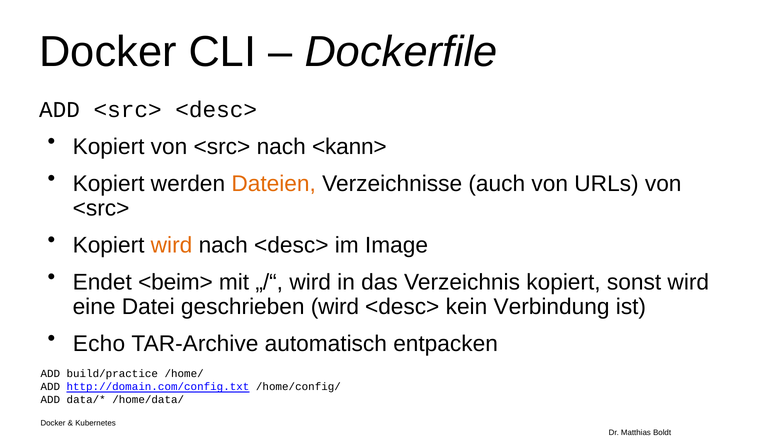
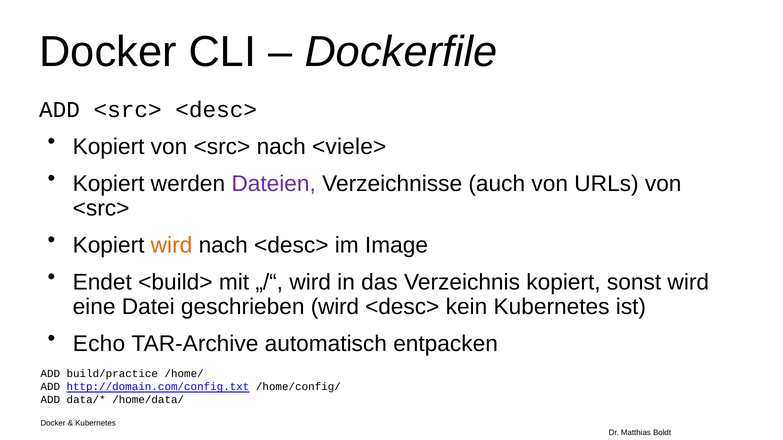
<kann>: <kann> -> <viele>
Dateien colour: orange -> purple
<beim>: <beim> -> <build>
kein Verbindung: Verbindung -> Kubernetes
